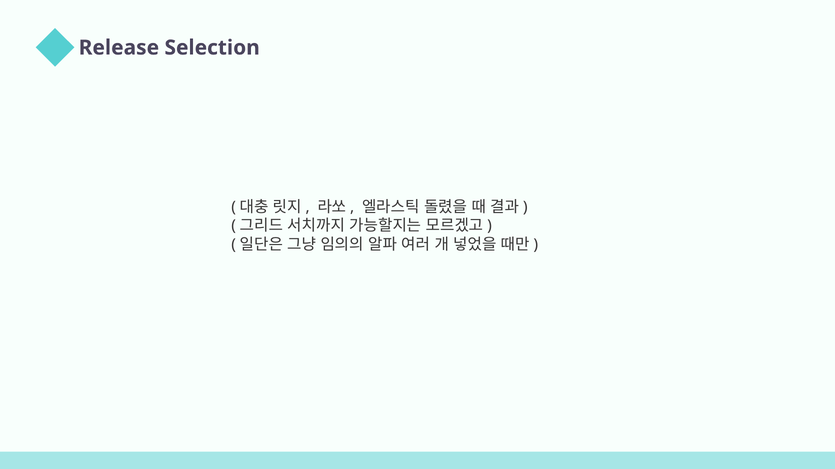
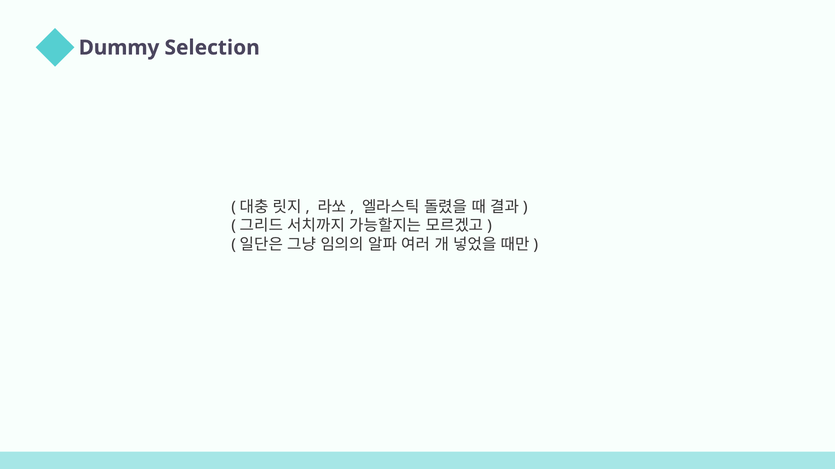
Release: Release -> Dummy
